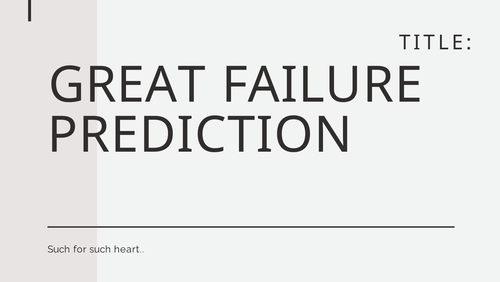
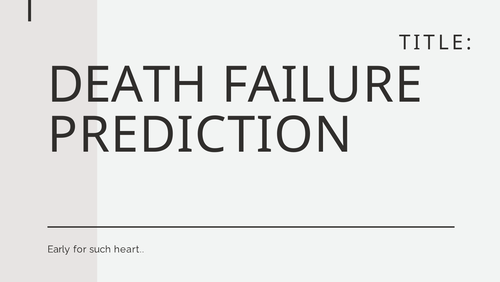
GREAT: GREAT -> DEATH
Such at (59, 249): Such -> Early
